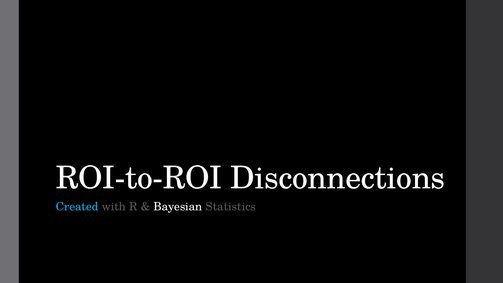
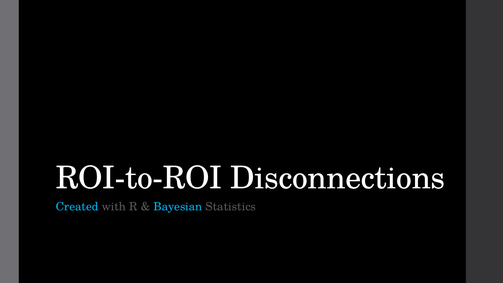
Bayesian colour: white -> light blue
